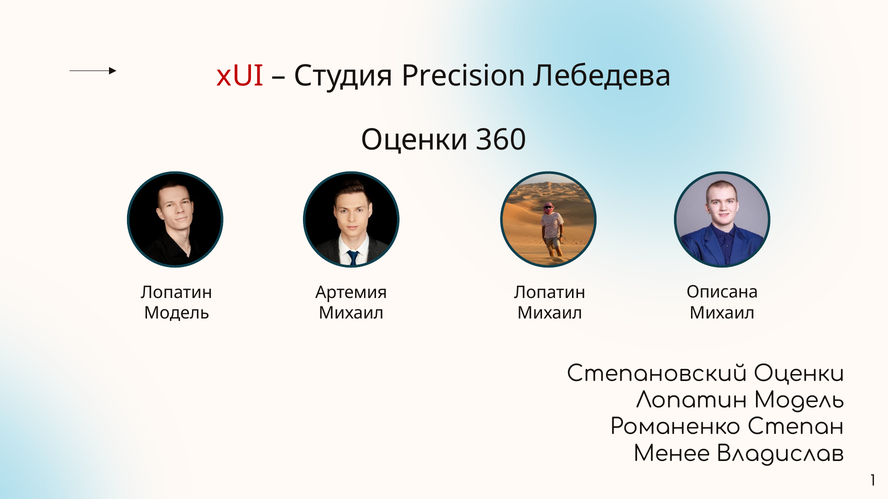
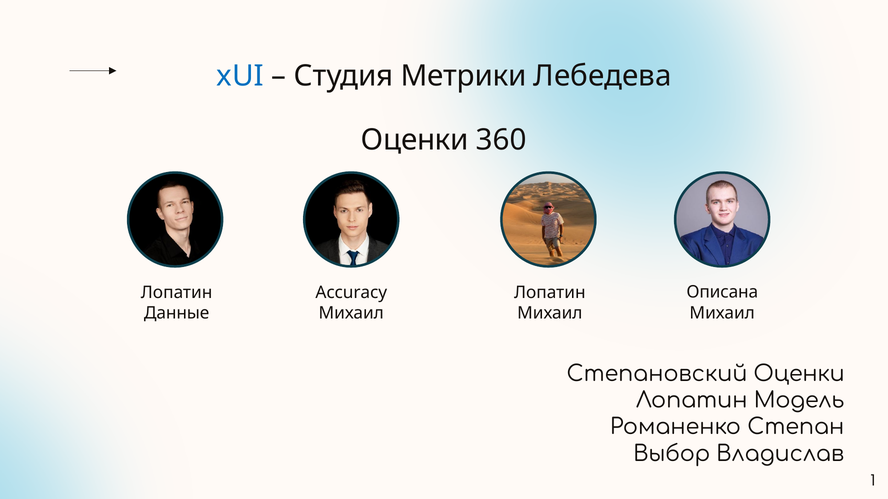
xUI colour: red -> blue
Precision: Precision -> Метрики
Артемия: Артемия -> Accuracy
Модель at (177, 313): Модель -> Данные
Менее: Менее -> Выбор
